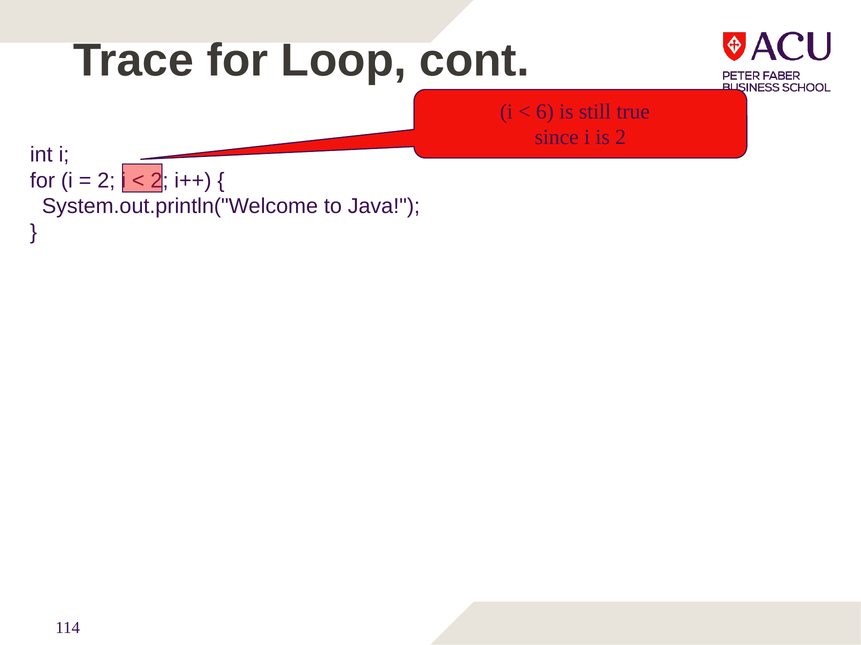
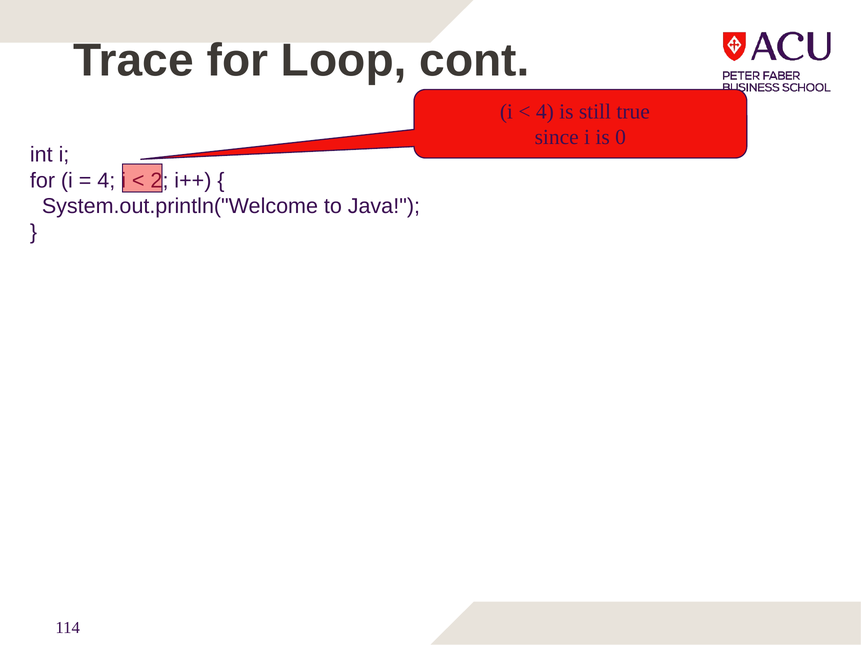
6 at (545, 112): 6 -> 4
is 2: 2 -> 0
2 at (106, 181): 2 -> 4
